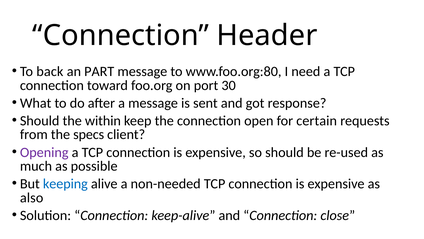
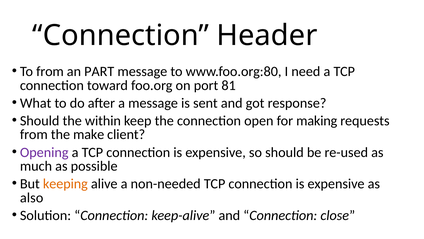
To back: back -> from
30: 30 -> 81
certain: certain -> making
specs: specs -> make
keeping colour: blue -> orange
